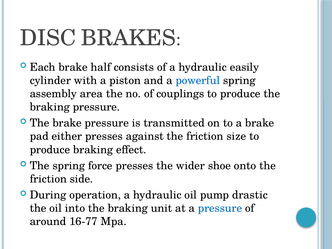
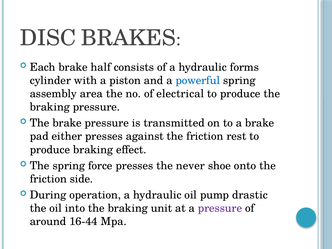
easily: easily -> forms
couplings: couplings -> electrical
size: size -> rest
wider: wider -> never
pressure at (220, 208) colour: blue -> purple
16-77: 16-77 -> 16-44
